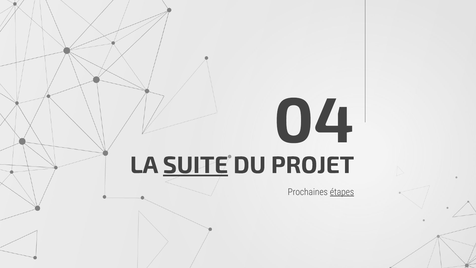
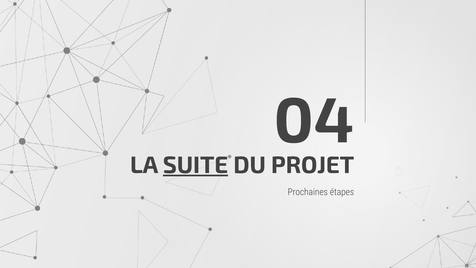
étapes underline: present -> none
